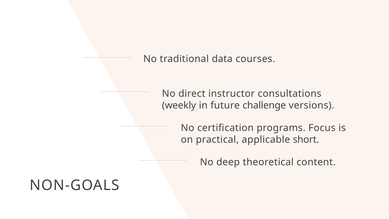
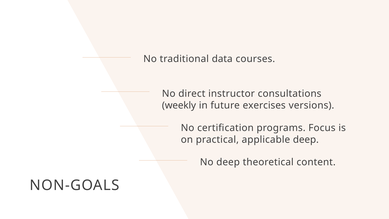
challenge: challenge -> exercises
applicable short: short -> deep
